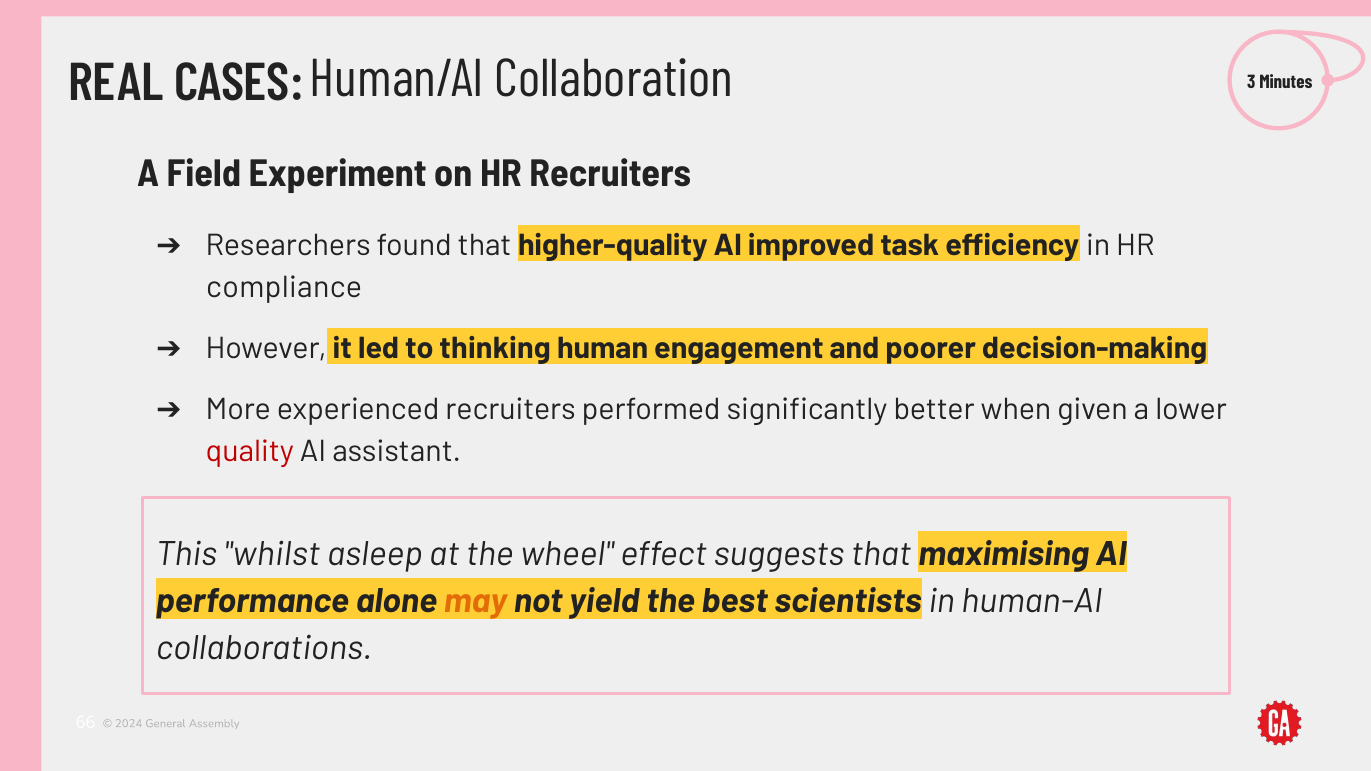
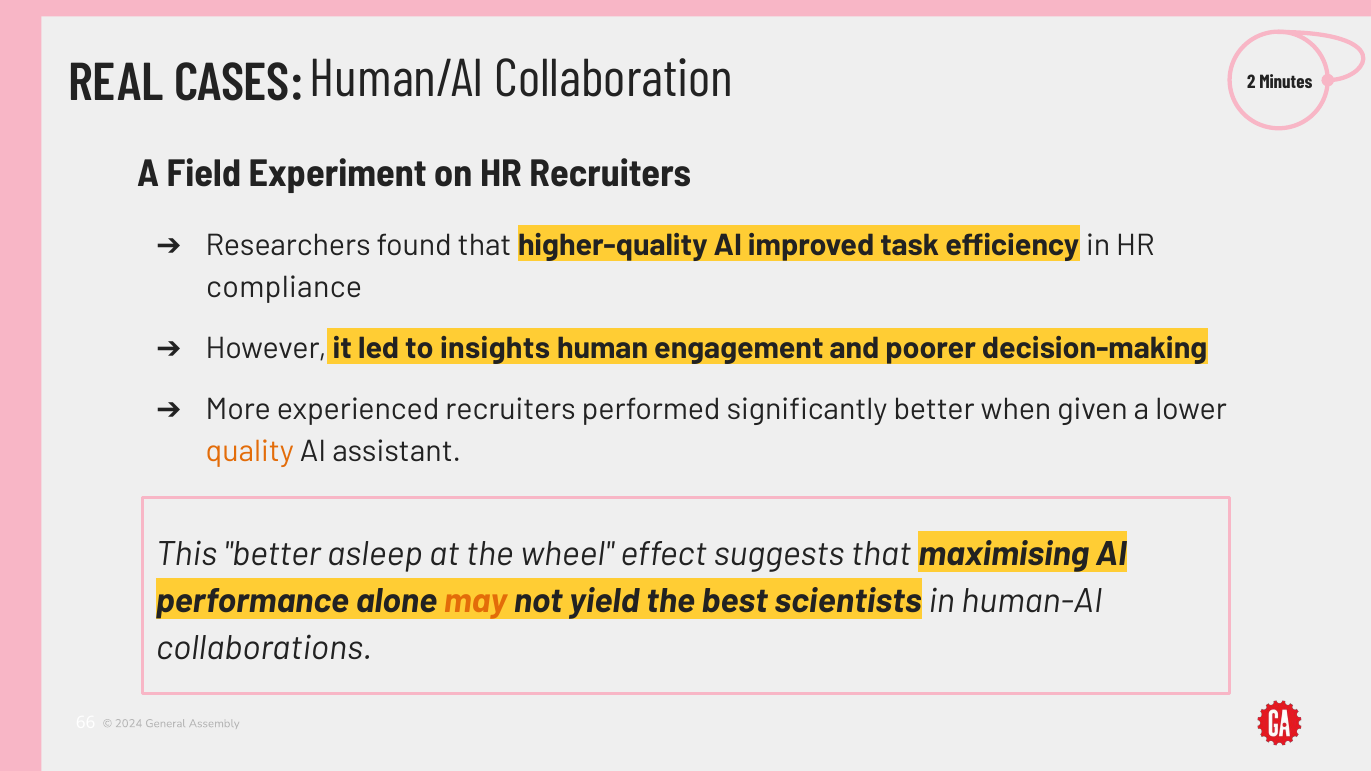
3: 3 -> 2
thinking: thinking -> insights
quality colour: red -> orange
This whilst: whilst -> better
